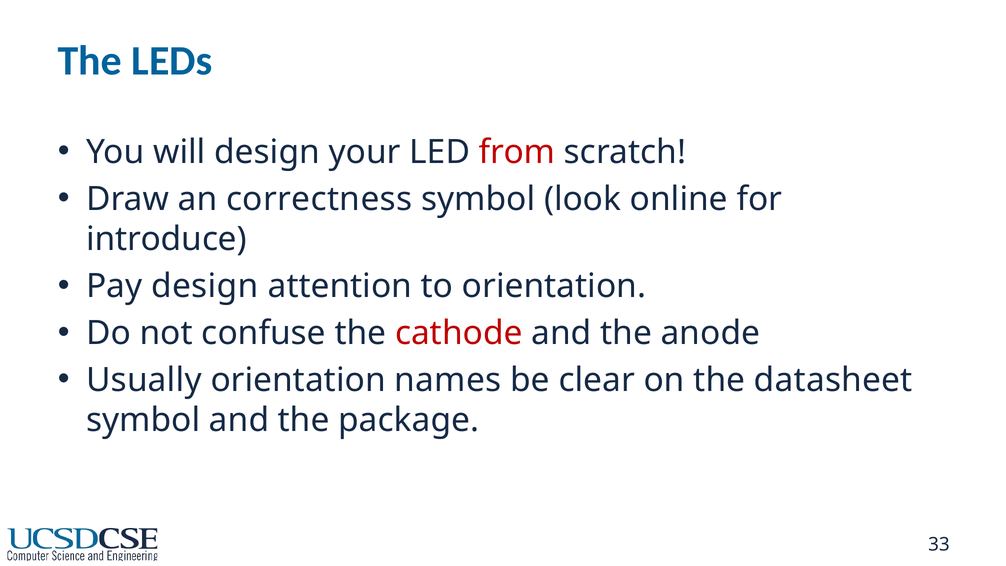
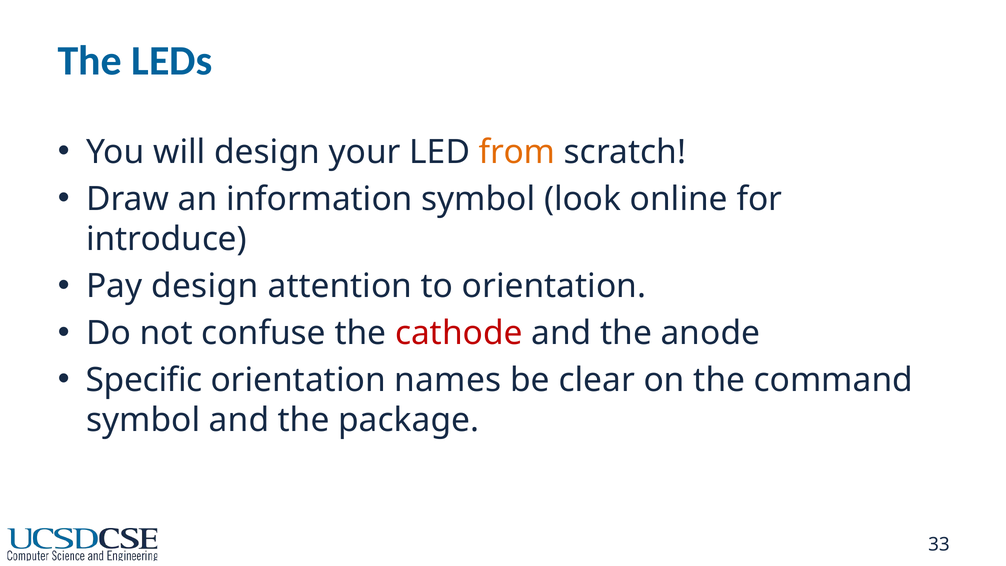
from colour: red -> orange
correctness: correctness -> information
Usually: Usually -> Specific
datasheet: datasheet -> command
